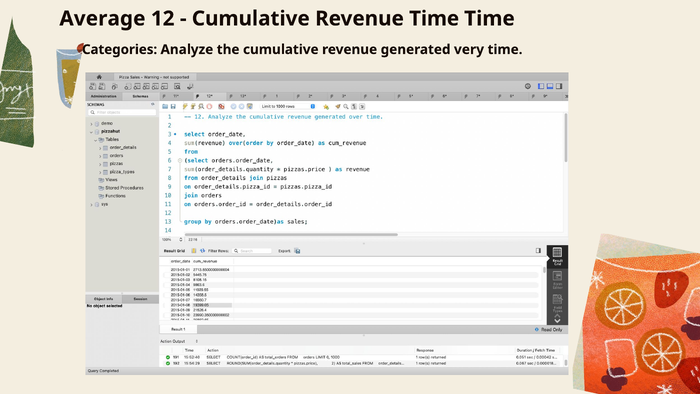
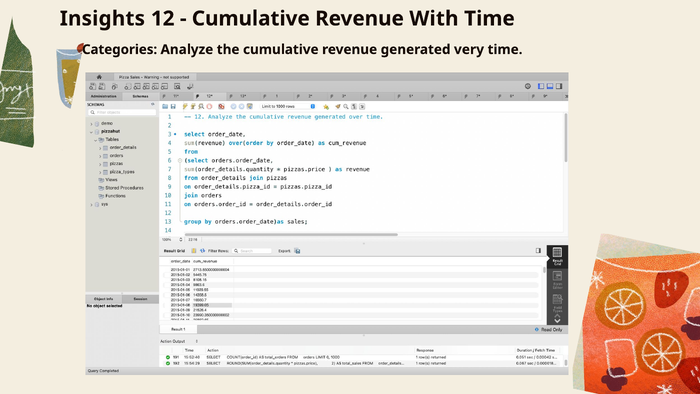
Average: Average -> Insights
Revenue Time: Time -> With
